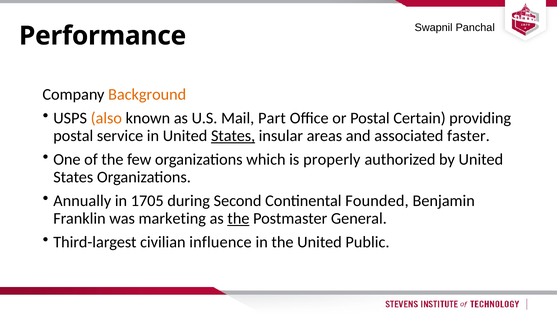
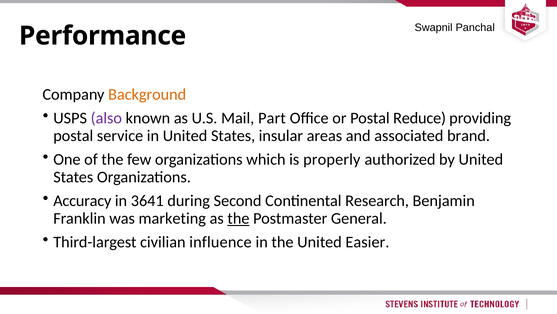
also colour: orange -> purple
Certain: Certain -> Reduce
States at (233, 135) underline: present -> none
faster: faster -> brand
Annually: Annually -> Accuracy
1705: 1705 -> 3641
Founded: Founded -> Research
Public: Public -> Easier
